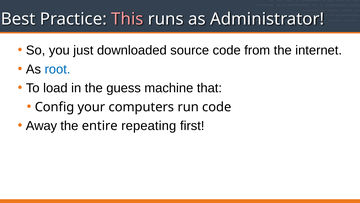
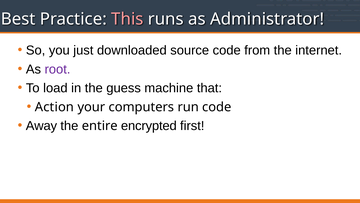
root colour: blue -> purple
Config: Config -> Action
repeating: repeating -> encrypted
